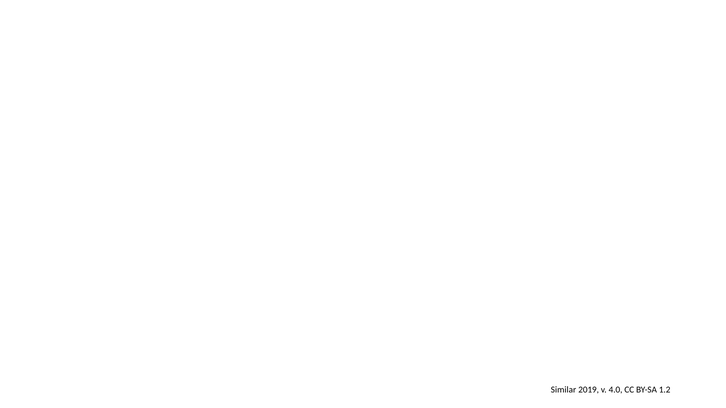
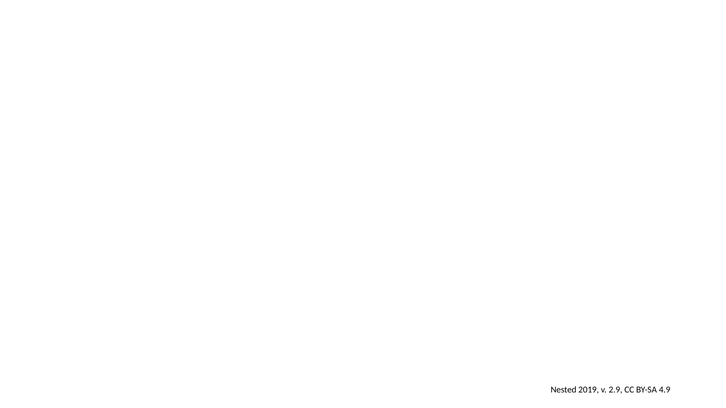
Similar: Similar -> Nested
4.0: 4.0 -> 2.9
1.2: 1.2 -> 4.9
